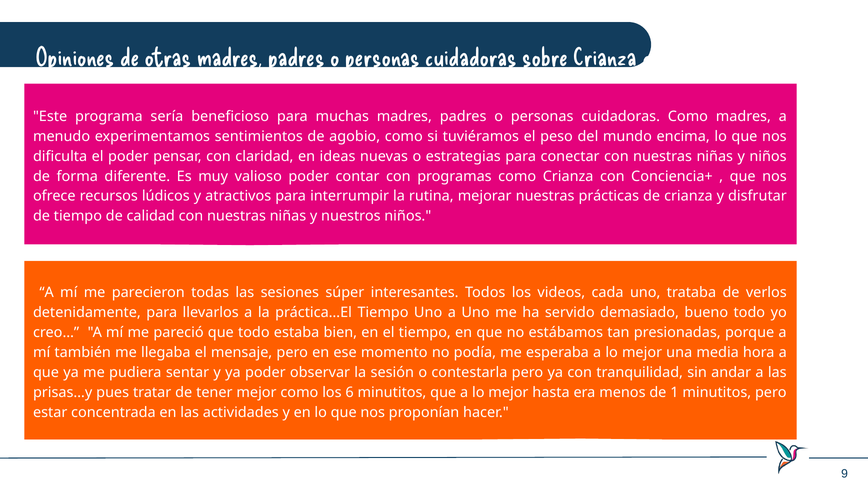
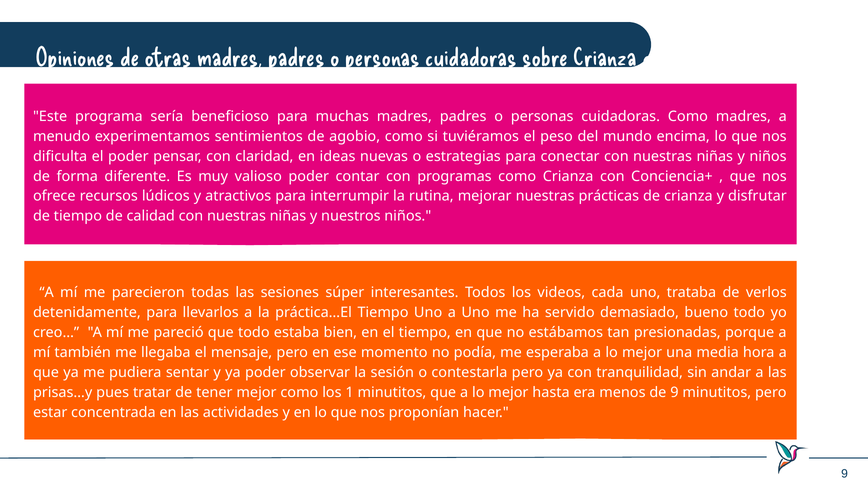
6: 6 -> 1
de 1: 1 -> 9
